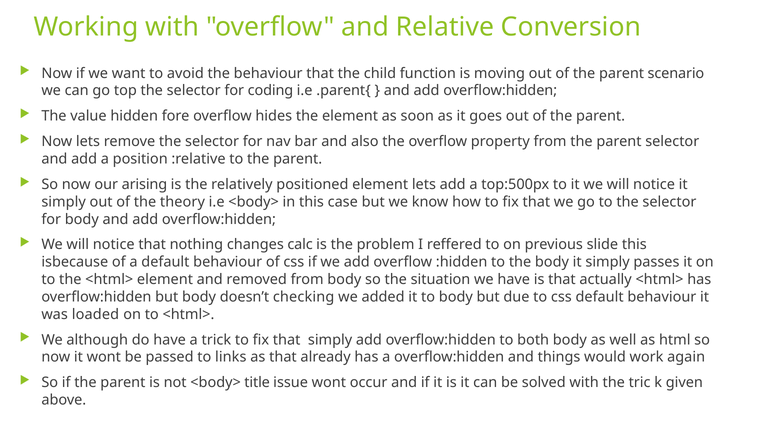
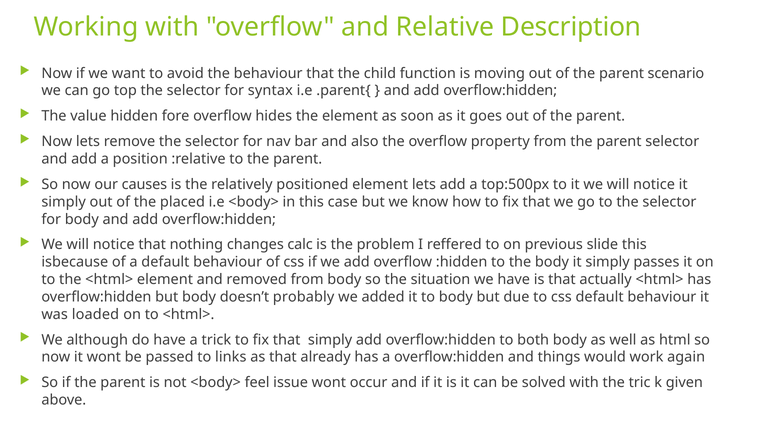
Conversion: Conversion -> Description
coding: coding -> syntax
arising: arising -> causes
theory: theory -> placed
checking: checking -> probably
title: title -> feel
